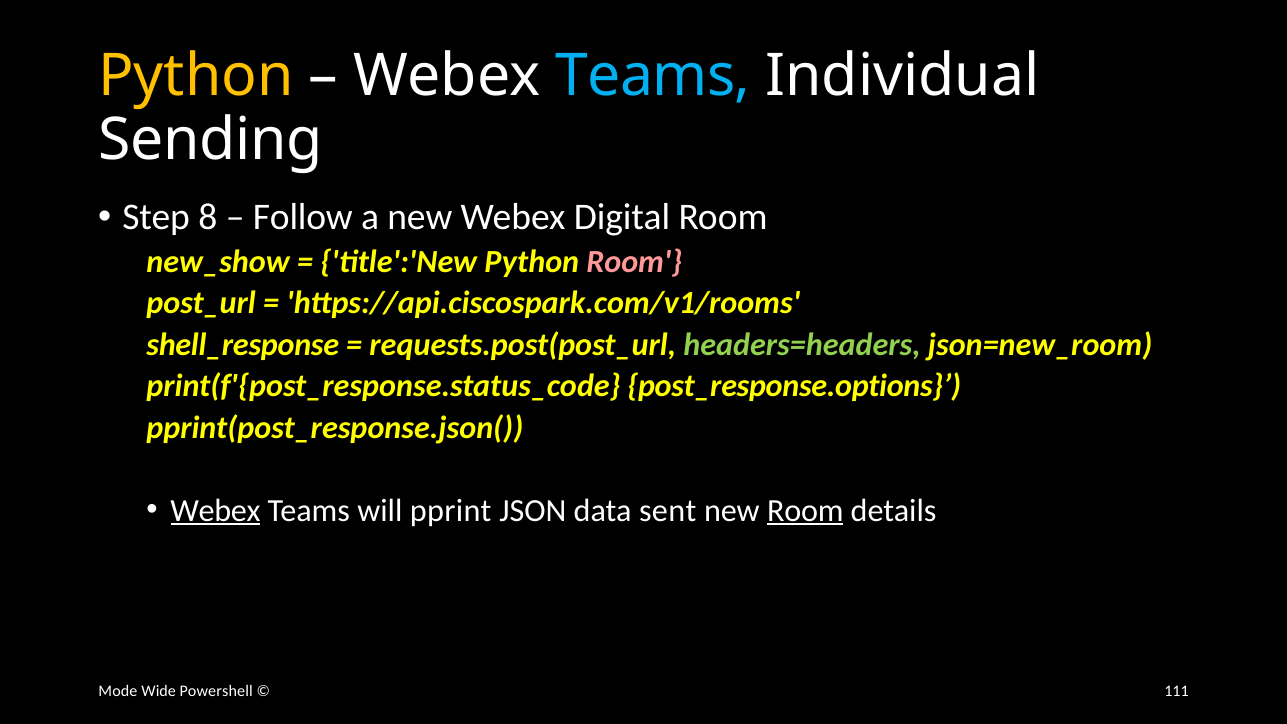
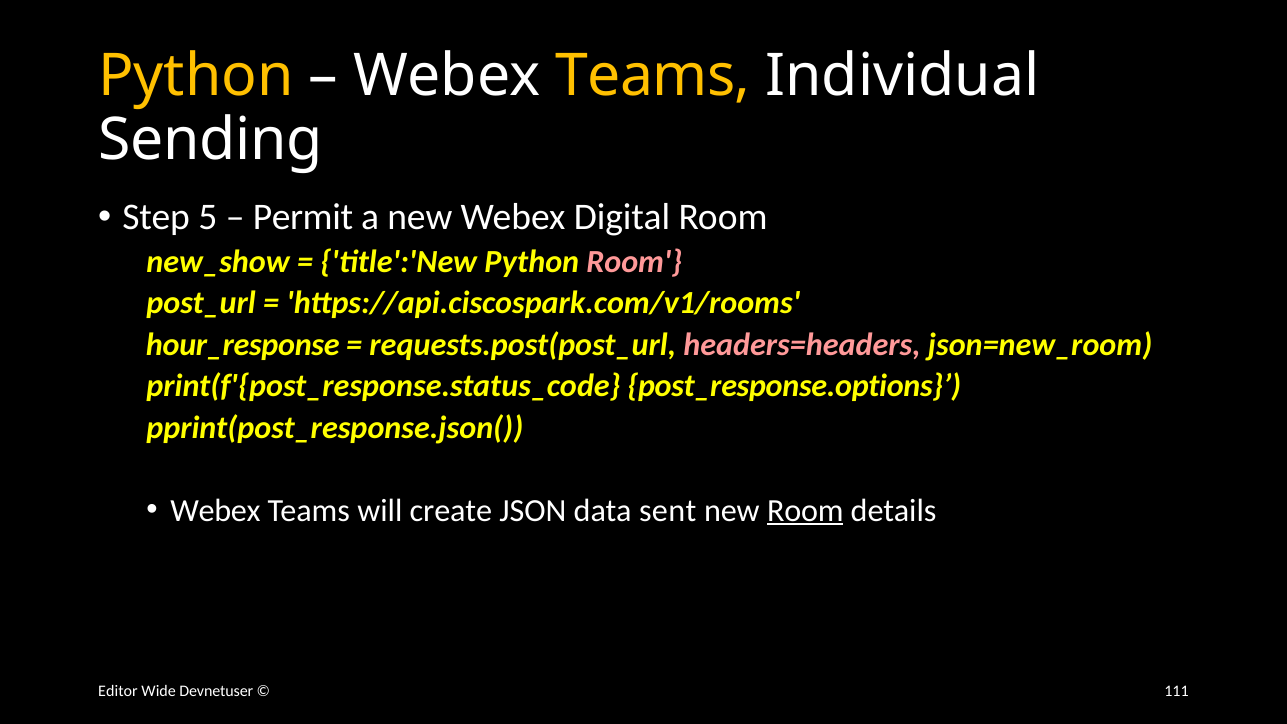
Teams at (653, 76) colour: light blue -> yellow
8: 8 -> 5
Follow: Follow -> Permit
shell_response: shell_response -> hour_response
headers=headers colour: light green -> pink
Webex at (216, 510) underline: present -> none
pprint: pprint -> create
Mode: Mode -> Editor
Powershell: Powershell -> Devnetuser
